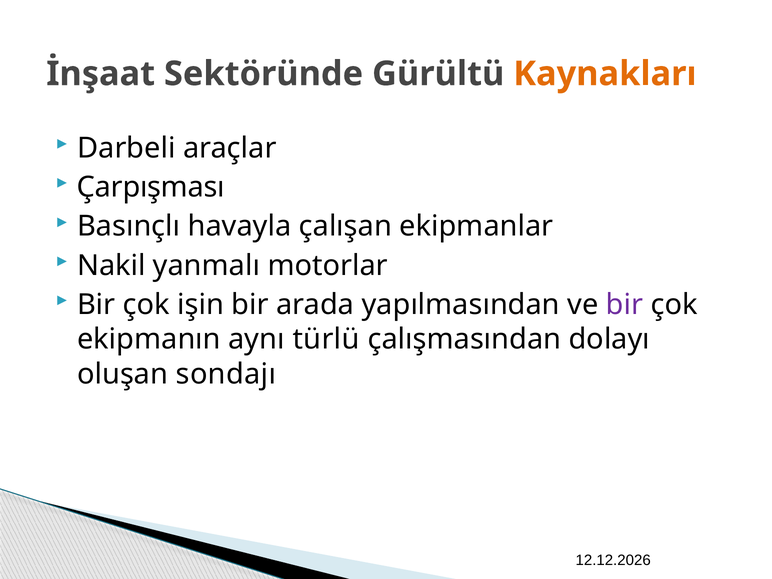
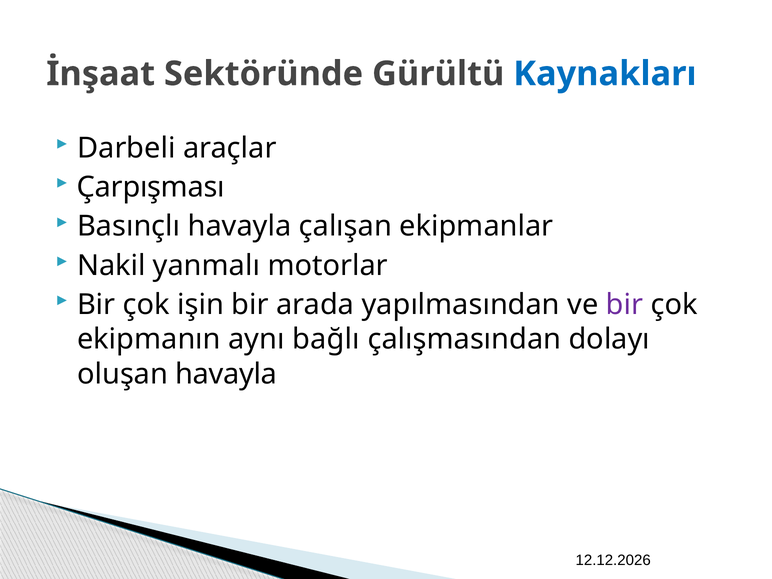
Kaynakları colour: orange -> blue
türlü: türlü -> bağlı
oluşan sondajı: sondajı -> havayla
